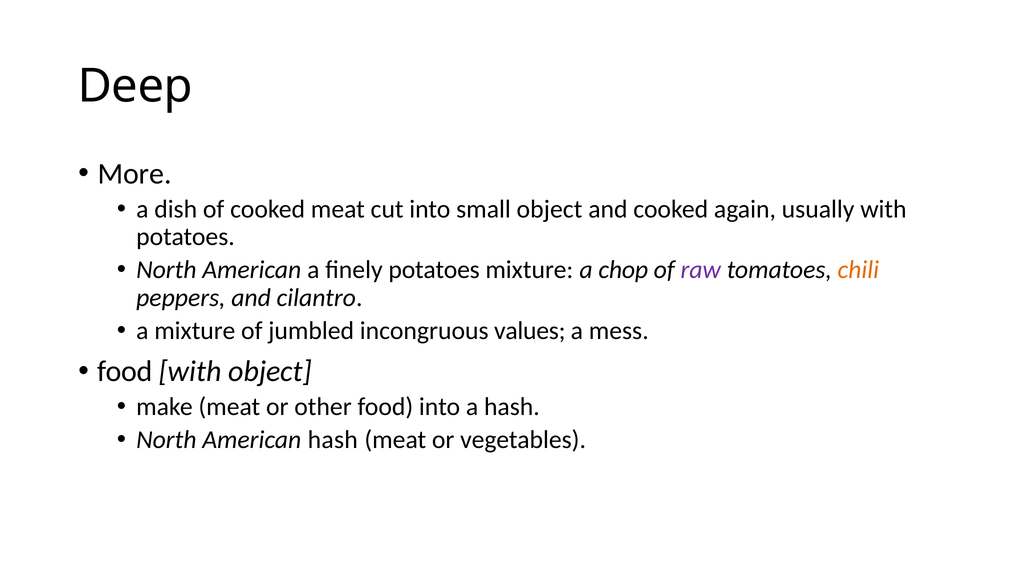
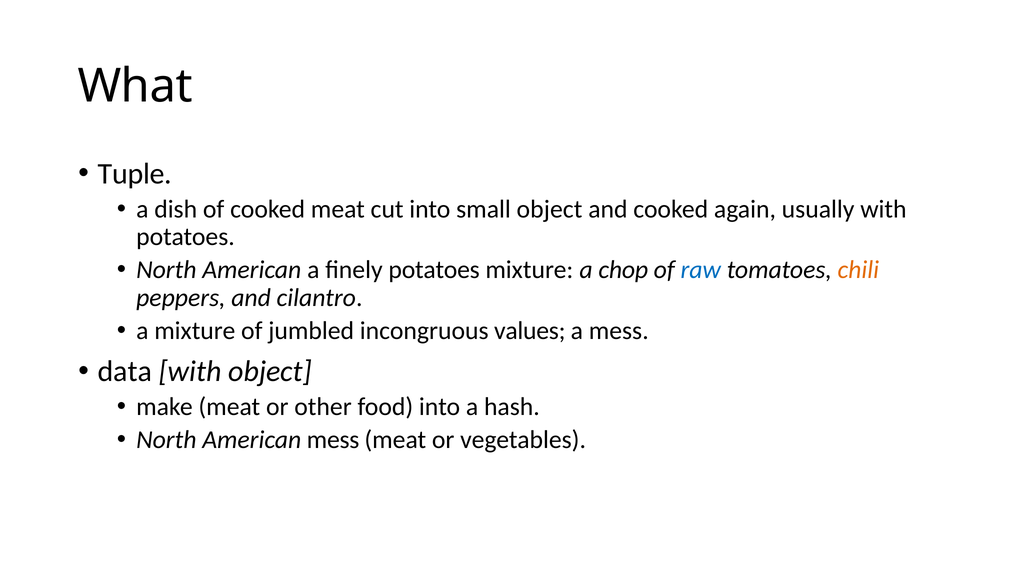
Deep: Deep -> What
More: More -> Tuple
raw colour: purple -> blue
food at (125, 372): food -> data
American hash: hash -> mess
